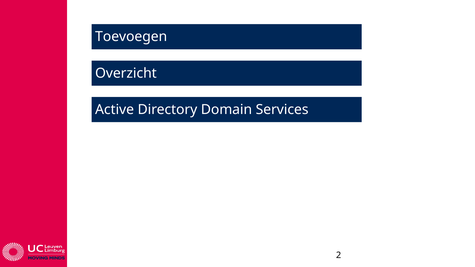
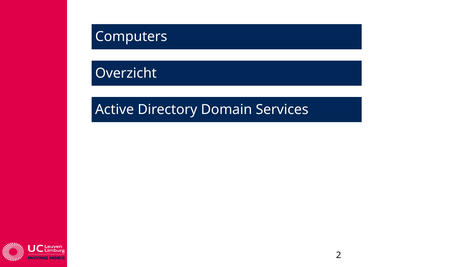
Toevoegen: Toevoegen -> Computers
